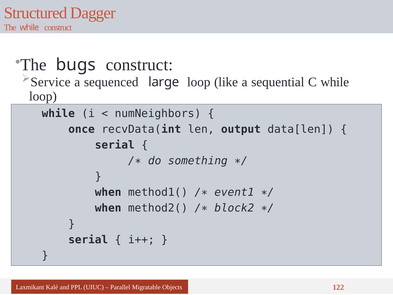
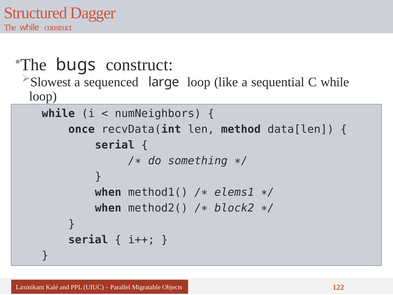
Service: Service -> Slowest
output: output -> method
event1: event1 -> elems1
